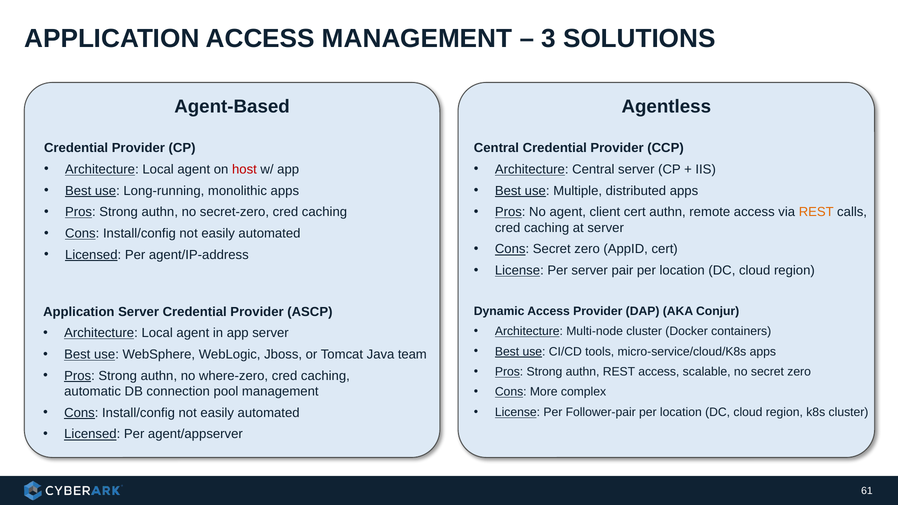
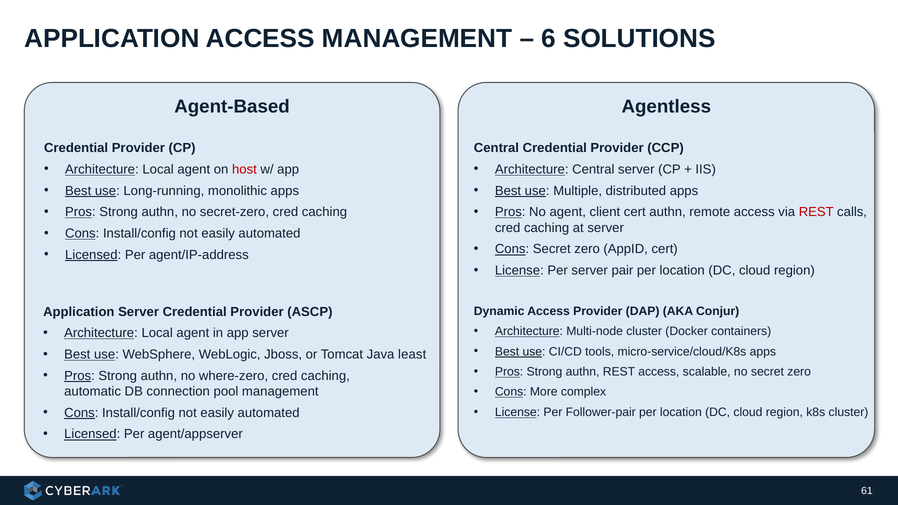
3: 3 -> 6
REST at (816, 212) colour: orange -> red
team: team -> least
